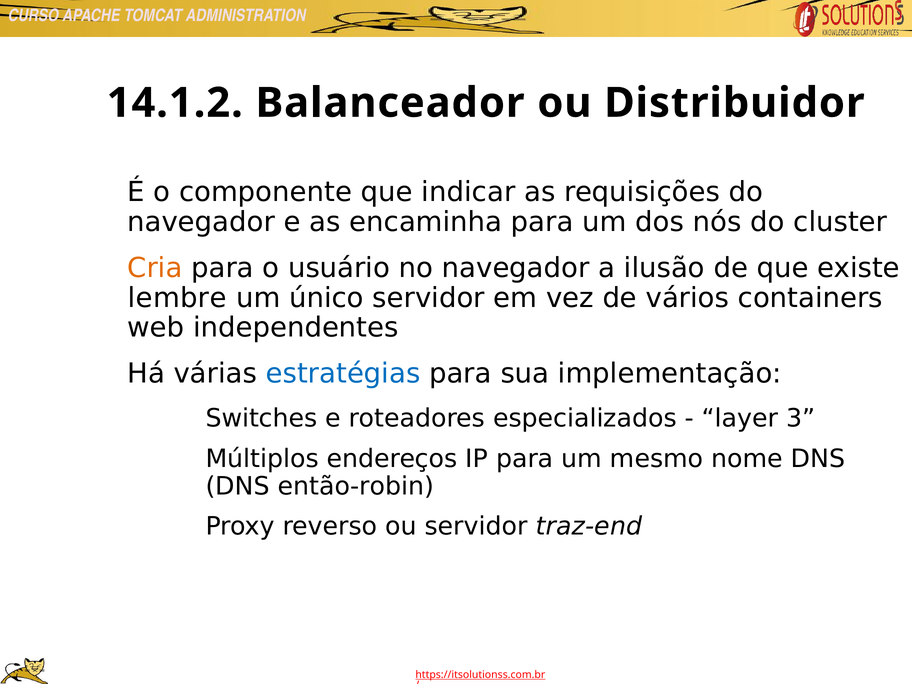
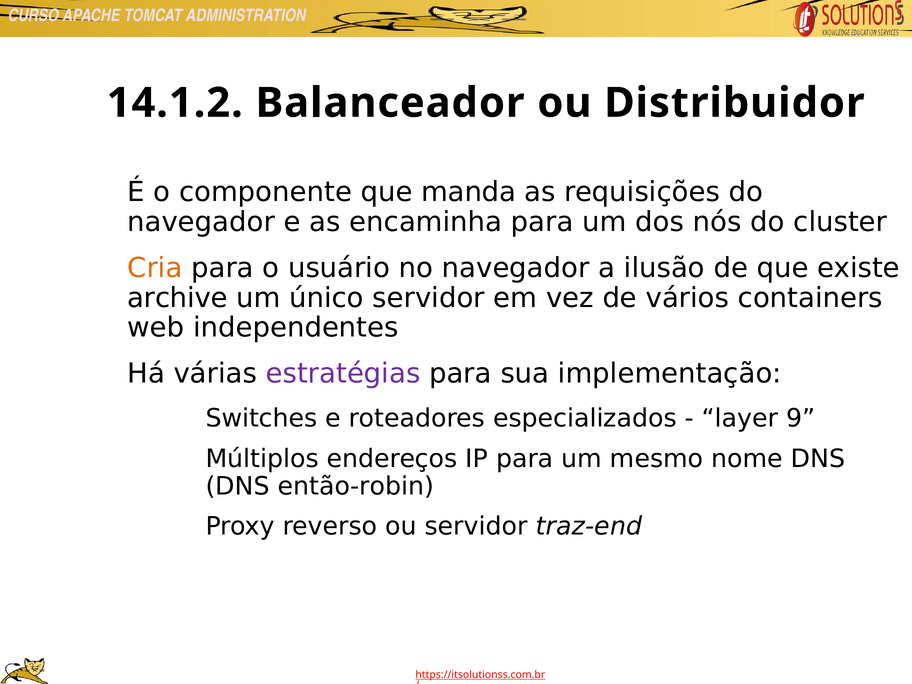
indicar: indicar -> manda
lembre: lembre -> archive
estratégias colour: blue -> purple
3: 3 -> 9
